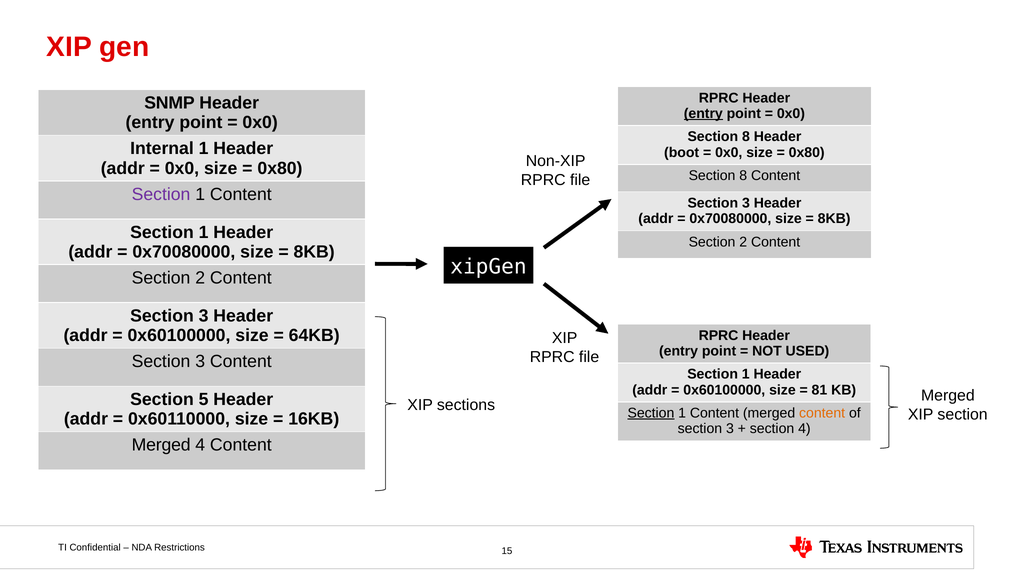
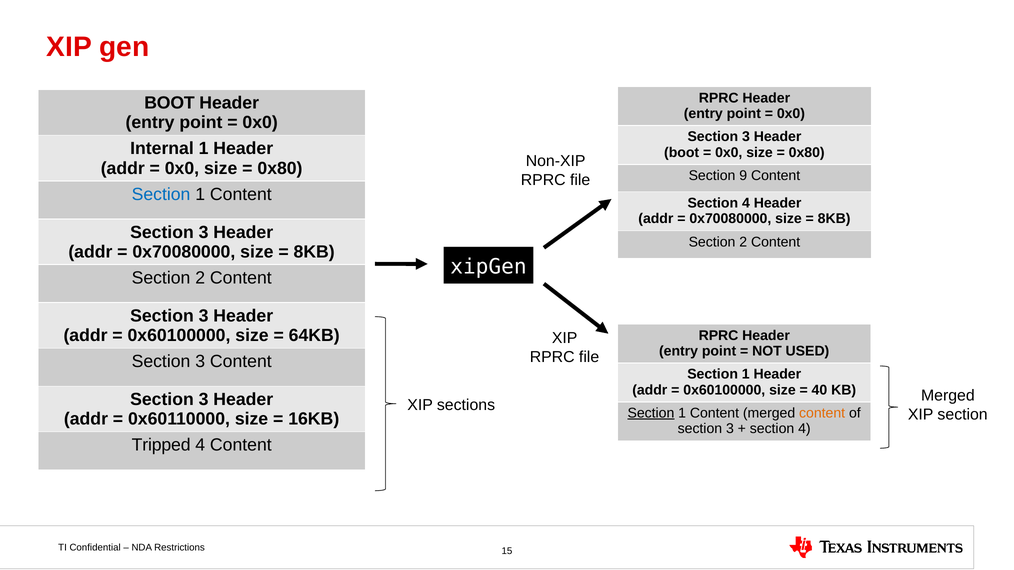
SNMP at (169, 103): SNMP -> BOOT
entry at (703, 114) underline: present -> none
8 at (746, 137): 8 -> 3
8 at (743, 176): 8 -> 9
Section at (161, 194) colour: purple -> blue
3 at (746, 203): 3 -> 4
1 at (204, 232): 1 -> 3
81: 81 -> 40
5 at (204, 400): 5 -> 3
Merged at (161, 445): Merged -> Tripped
